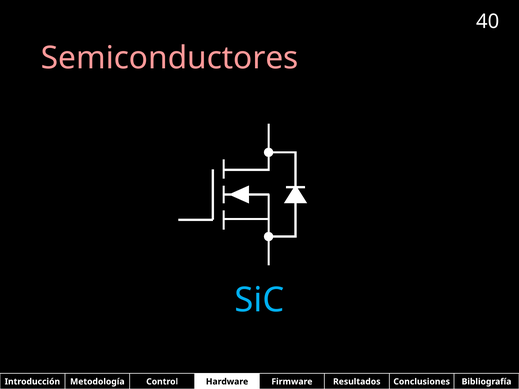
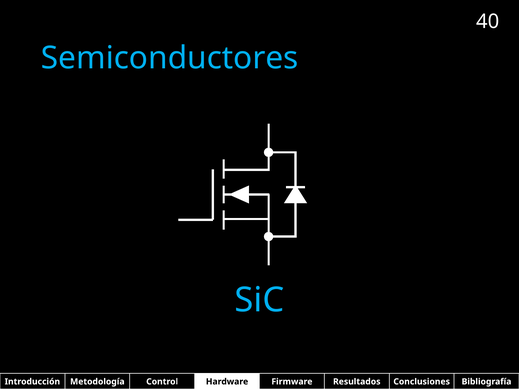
Semiconductores colour: pink -> light blue
